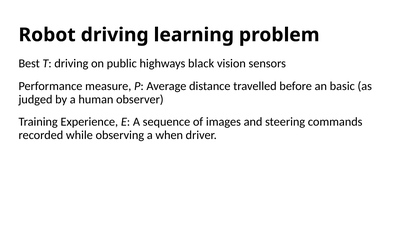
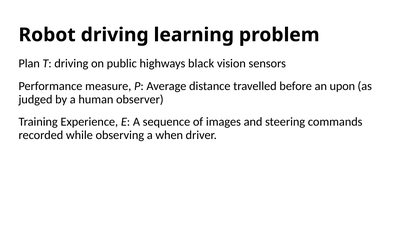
Best: Best -> Plan
basic: basic -> upon
